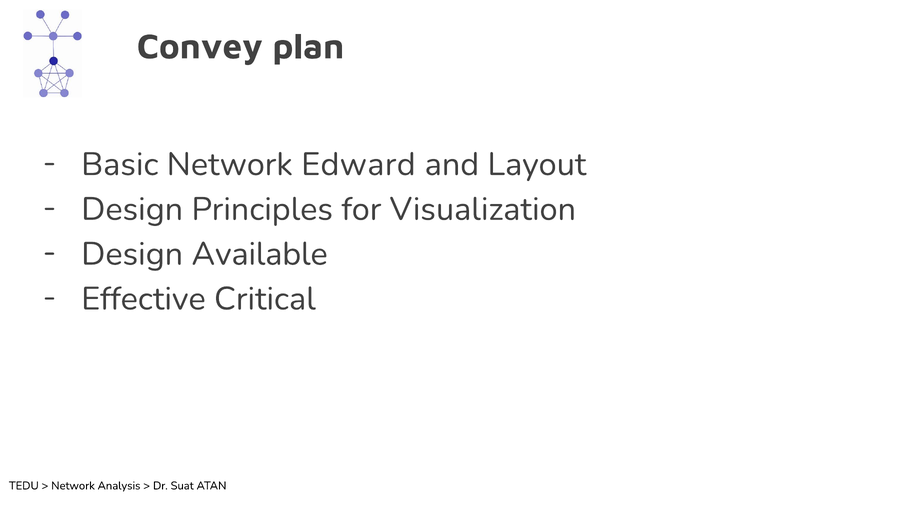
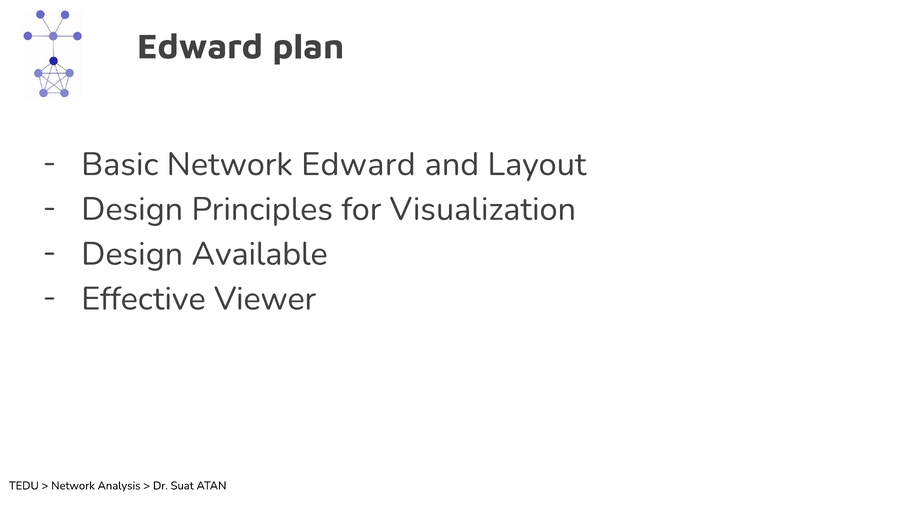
Convey at (200, 47): Convey -> Edward
Critical: Critical -> Viewer
